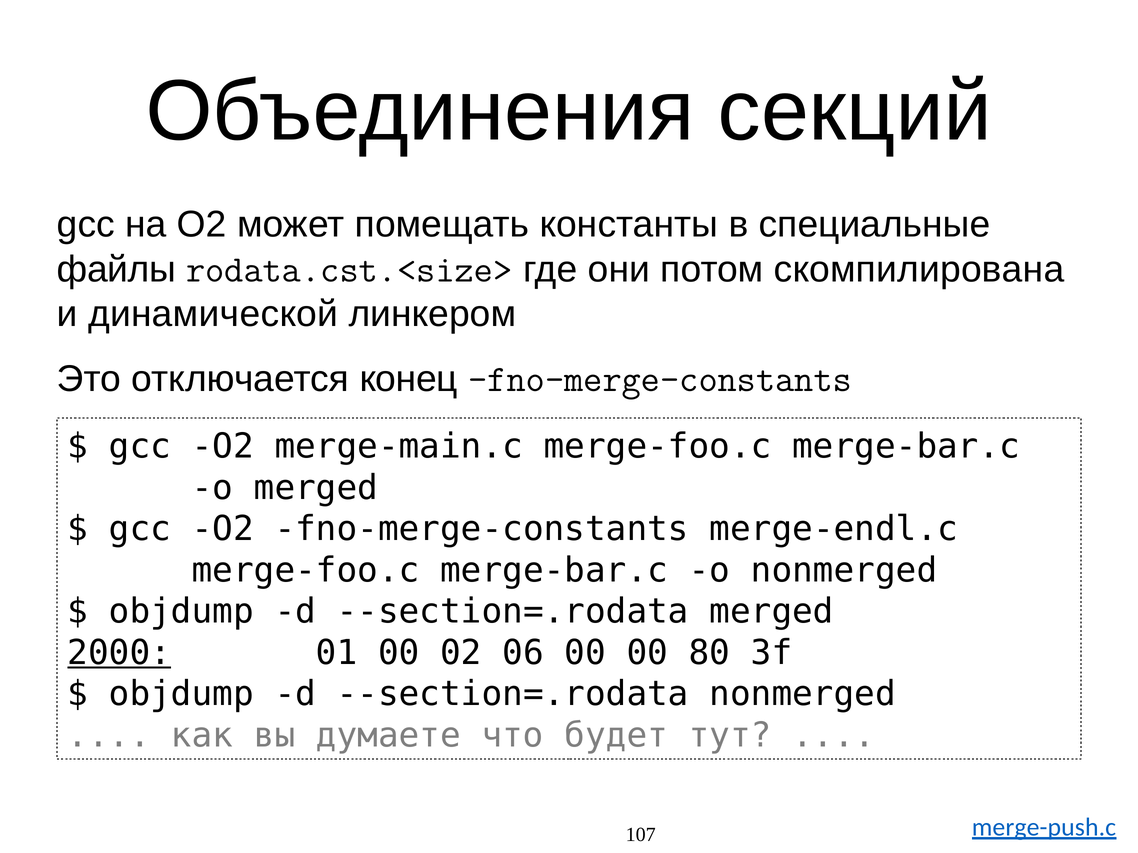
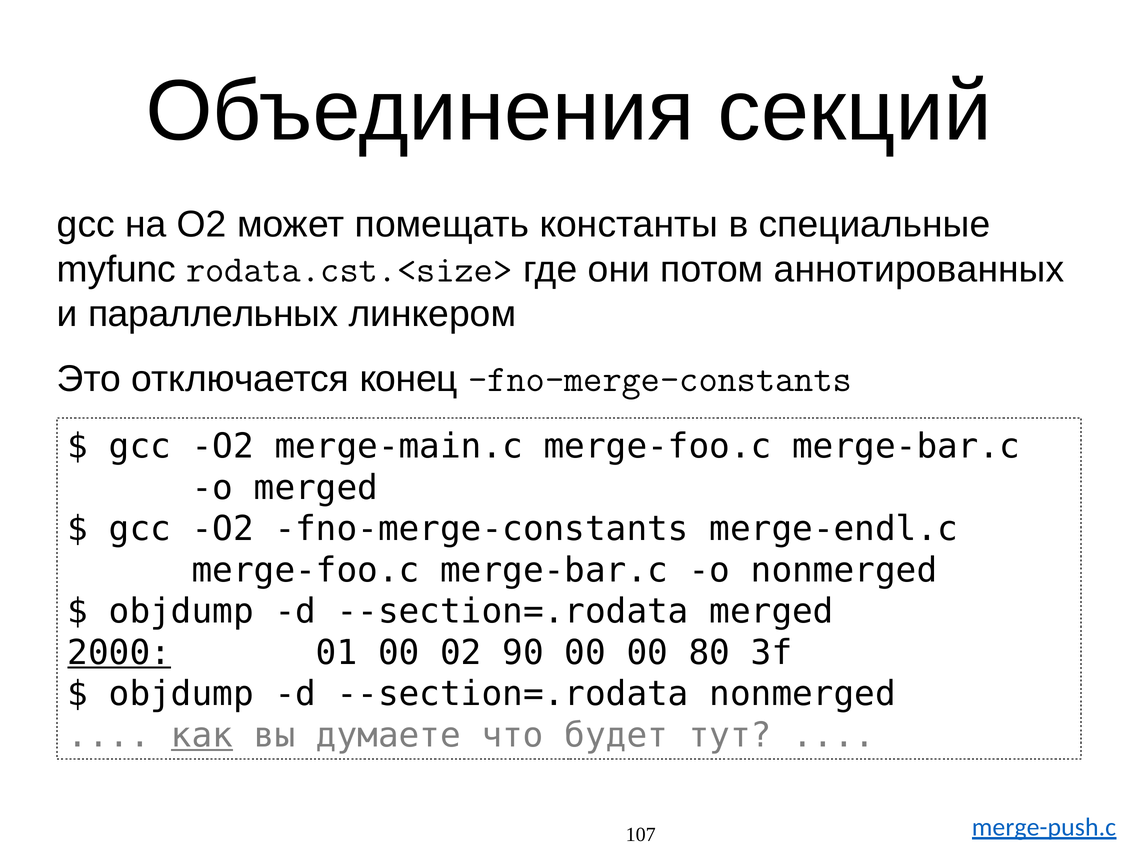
файлы: файлы -> myfunc
скомпилирована: скомпилирована -> аннотированных
динамической: динамической -> параллельных
06: 06 -> 90
как underline: none -> present
